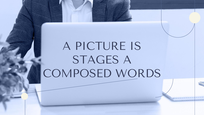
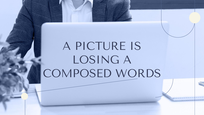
STAGES: STAGES -> LOSING
